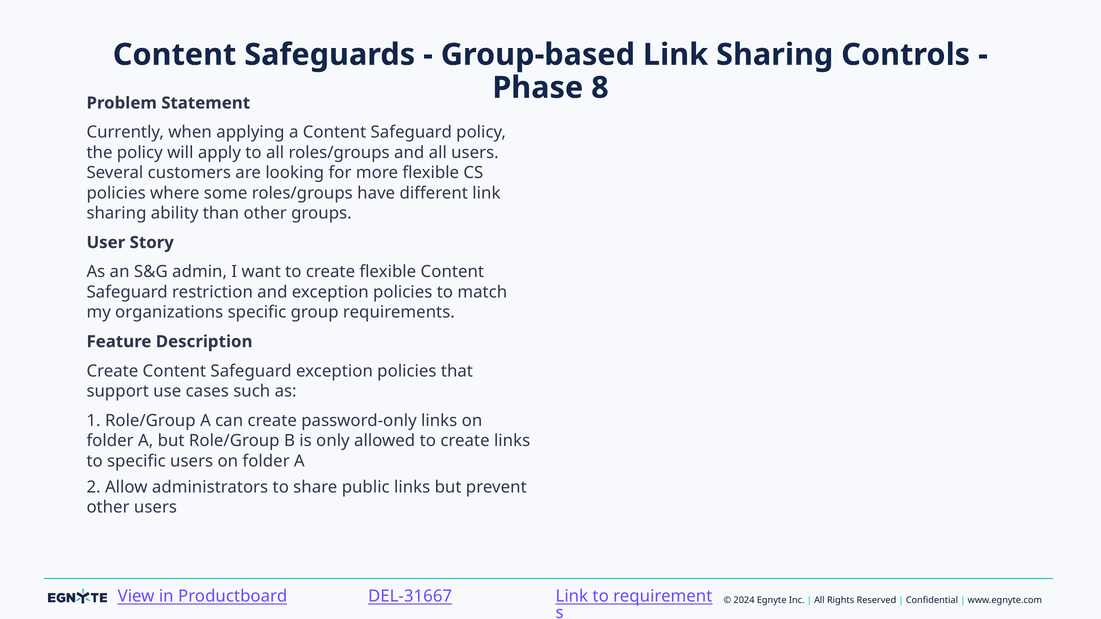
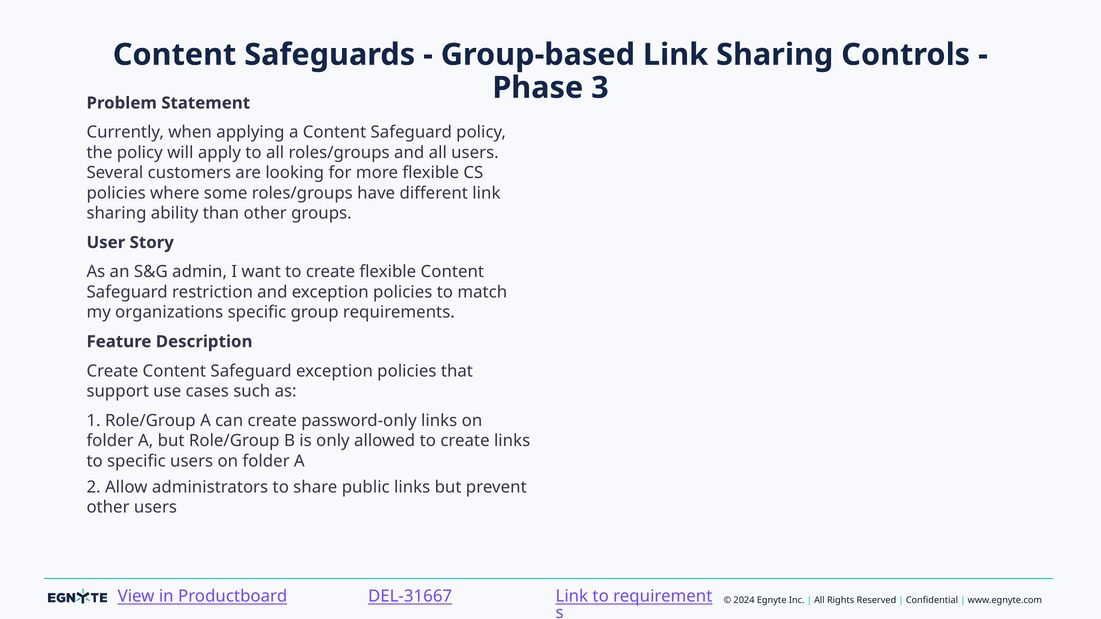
8: 8 -> 3
